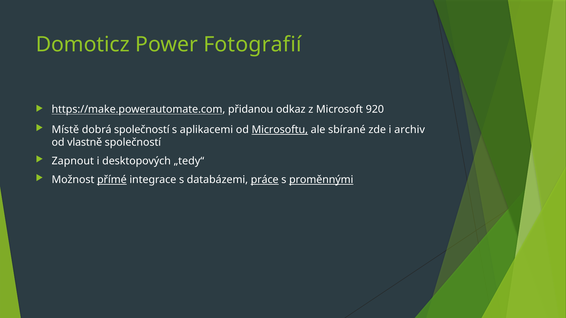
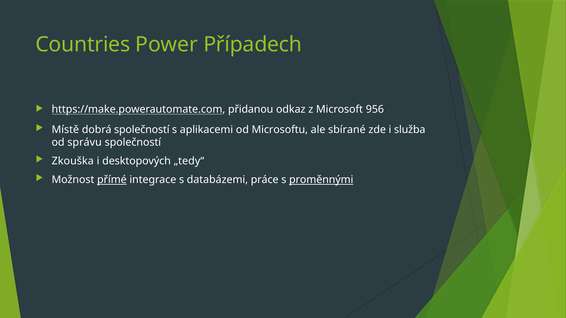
Domoticz: Domoticz -> Countries
Fotografií: Fotografií -> Případech
920: 920 -> 956
Microsoftu underline: present -> none
archiv: archiv -> služba
vlastně: vlastně -> správu
Zapnout: Zapnout -> Zkouška
práce underline: present -> none
